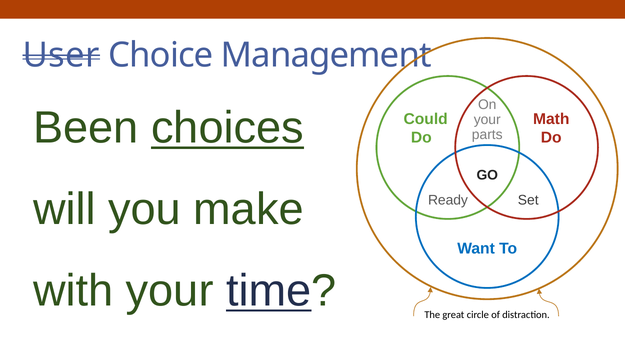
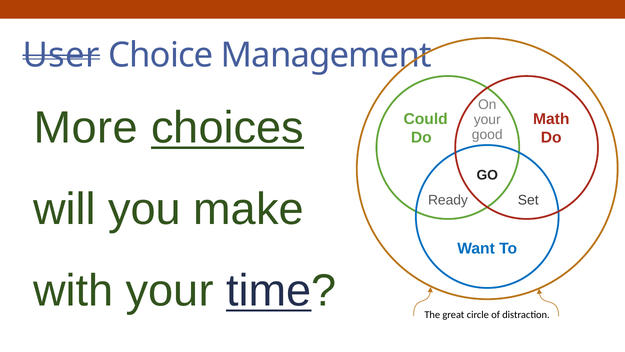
Been: Been -> More
parts: parts -> good
